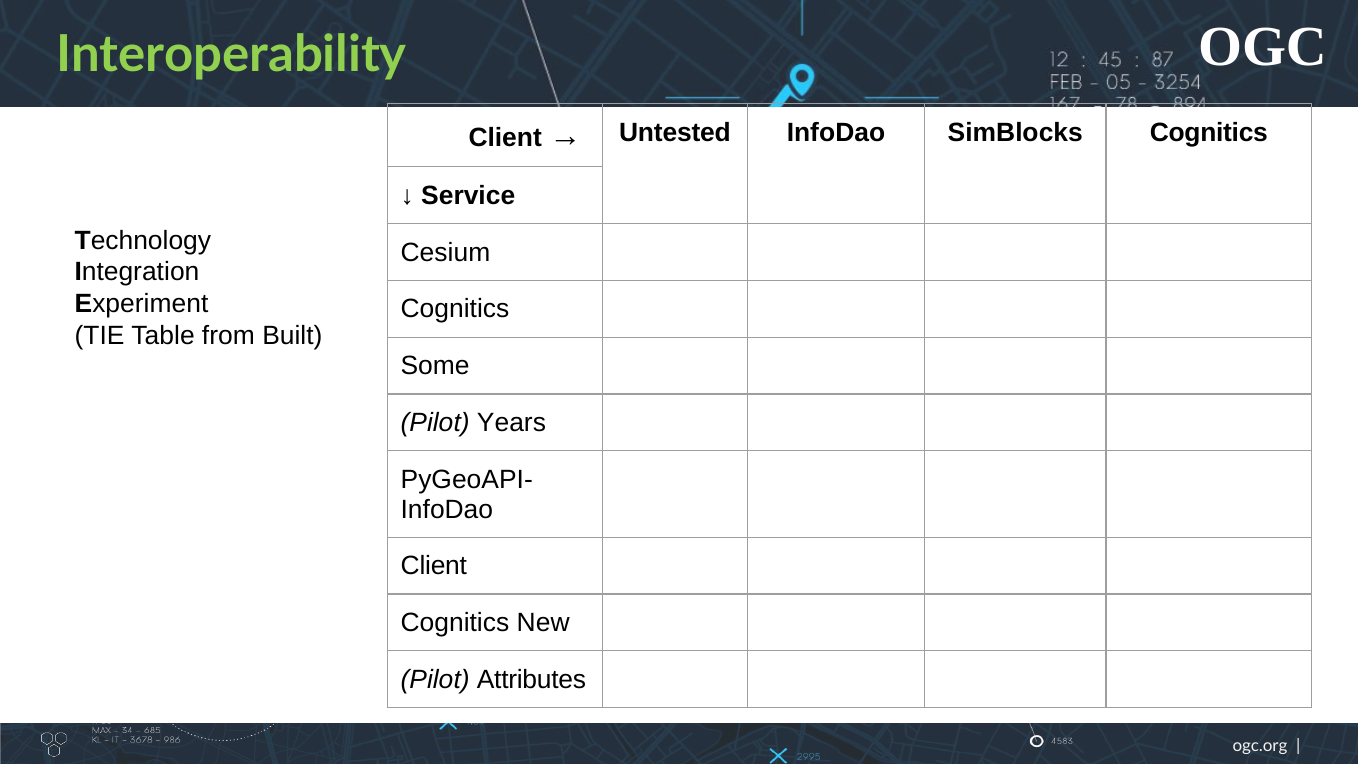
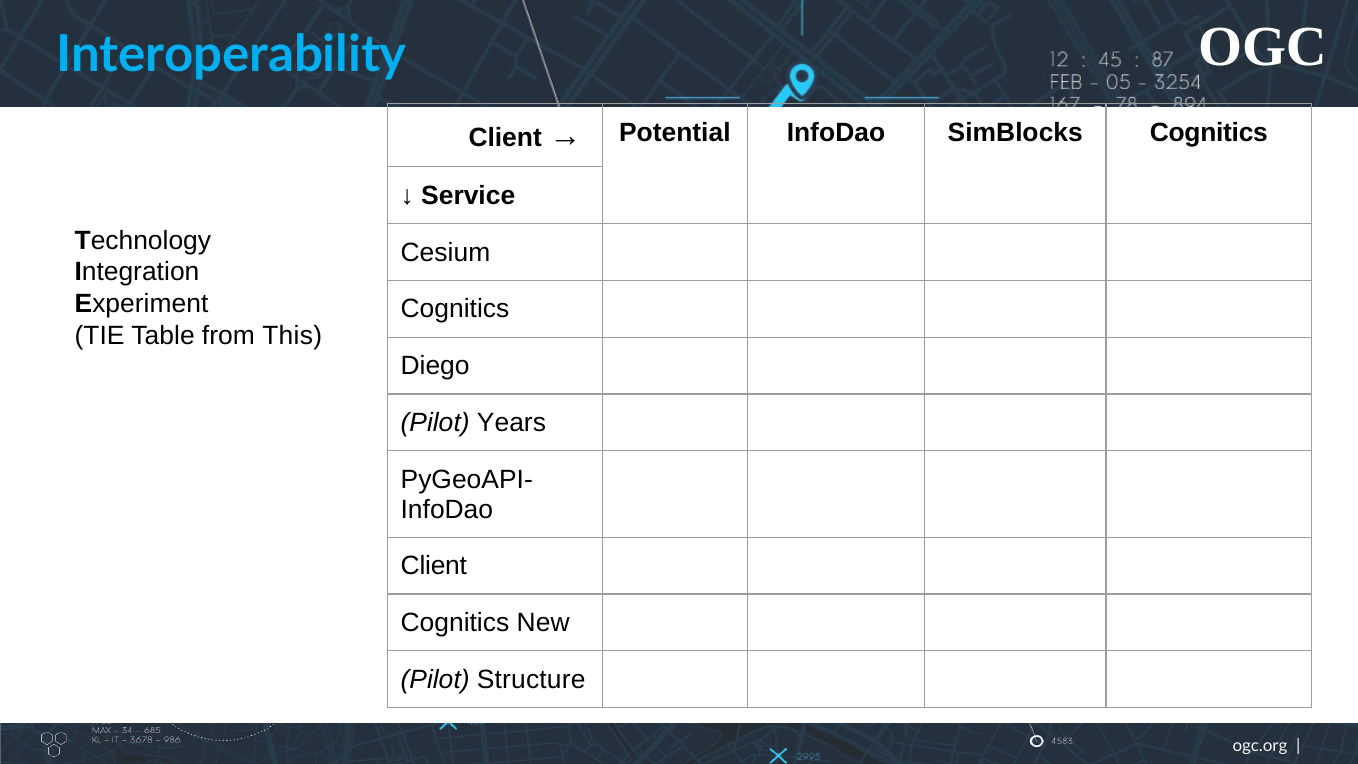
Interoperability colour: light green -> light blue
Untested: Untested -> Potential
Built: Built -> This
Some: Some -> Diego
Attributes: Attributes -> Structure
